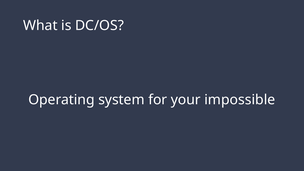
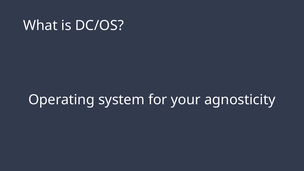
impossible: impossible -> agnosticity
